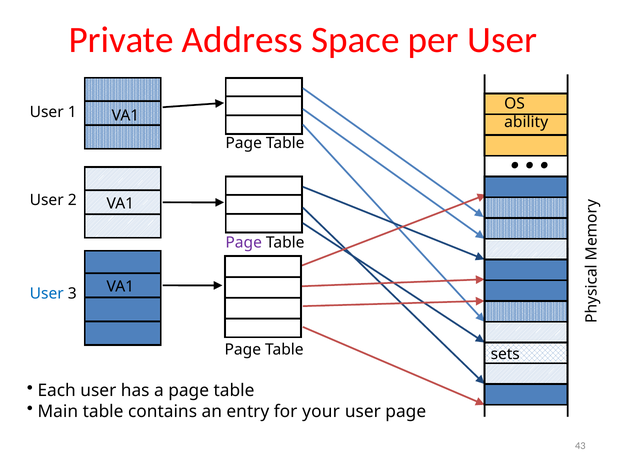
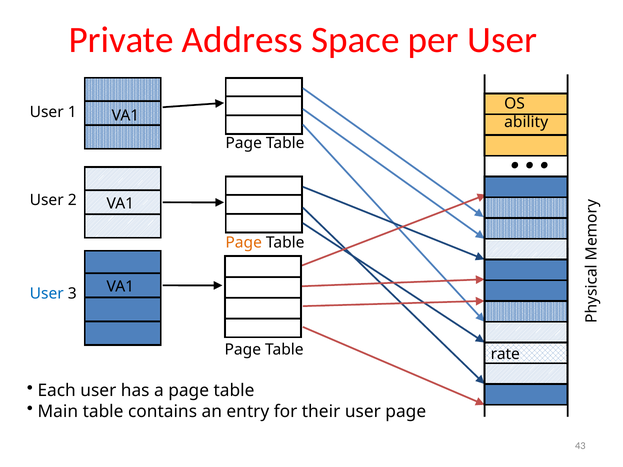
Page at (244, 243) colour: purple -> orange
sets: sets -> rate
your: your -> their
